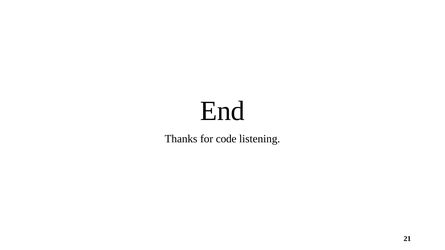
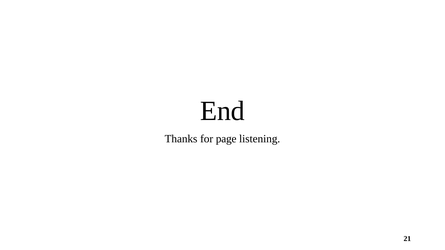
code: code -> page
